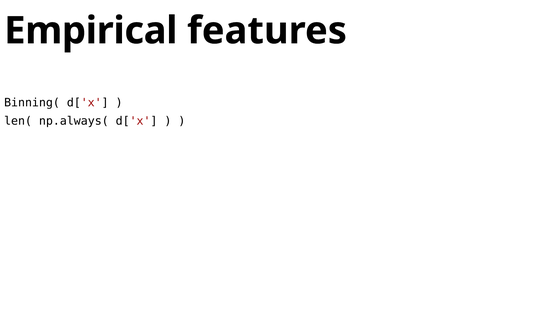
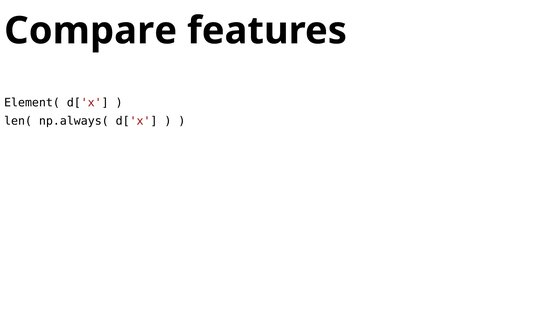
Empirical: Empirical -> Compare
Binning(: Binning( -> Element(
